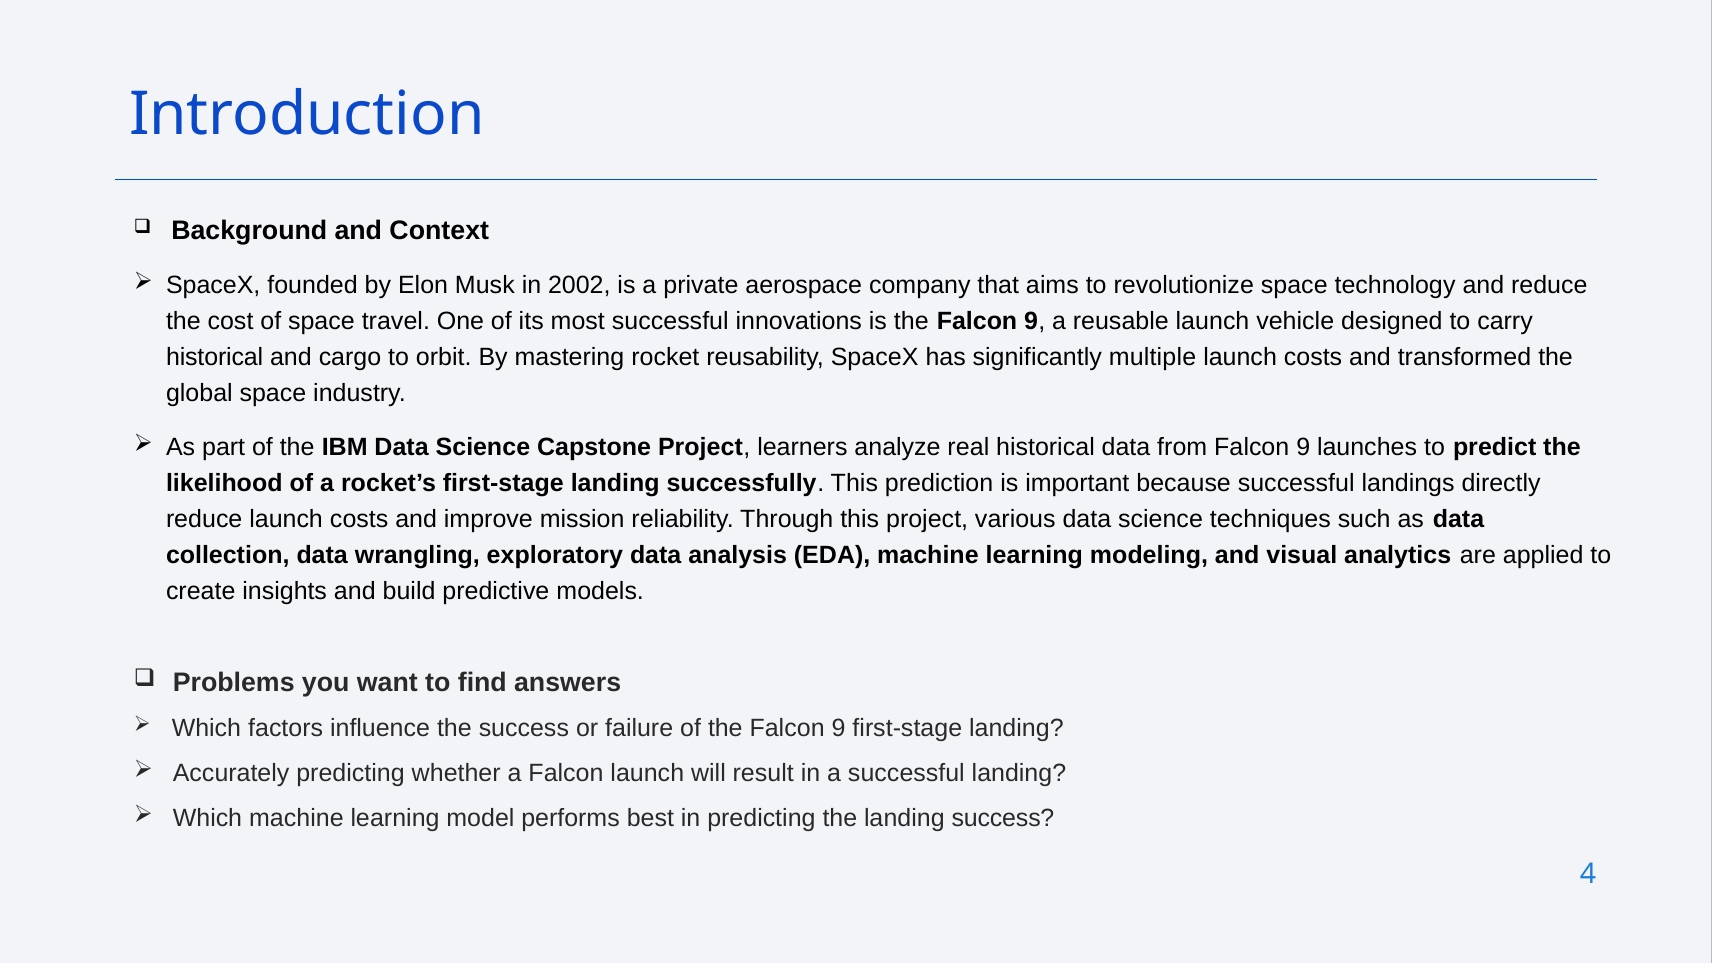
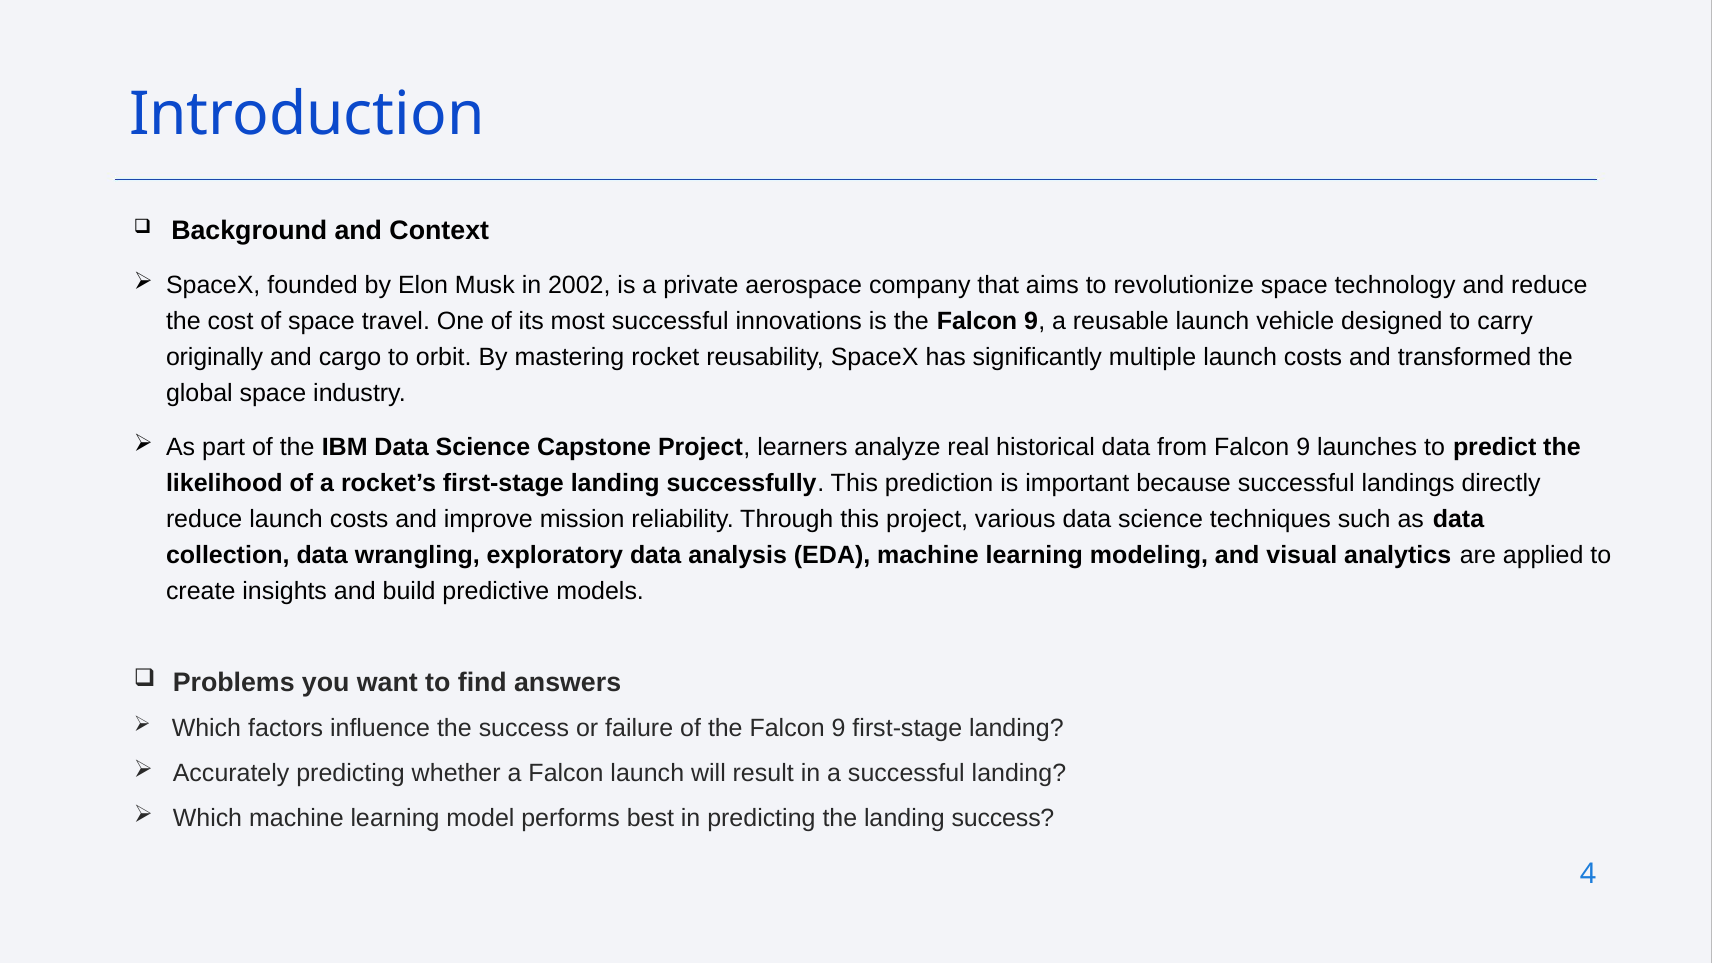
historical at (215, 357): historical -> originally
